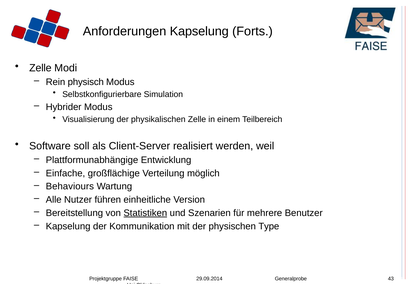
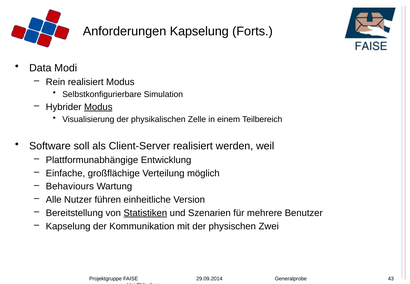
Zelle at (40, 68): Zelle -> Data
Rein physisch: physisch -> realisiert
Modus at (98, 107) underline: none -> present
Type: Type -> Zwei
